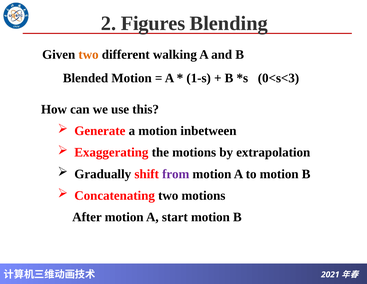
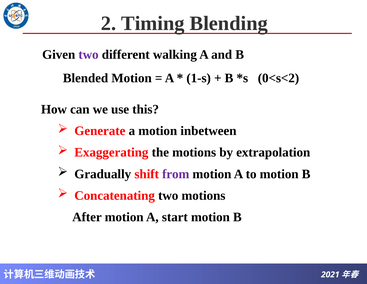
Figures: Figures -> Timing
two at (89, 55) colour: orange -> purple
0<s<3: 0<s<3 -> 0<s<2
